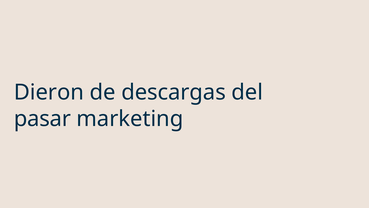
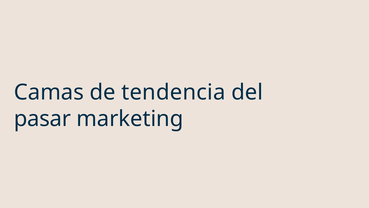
Dieron: Dieron -> Camas
descargas: descargas -> tendencia
